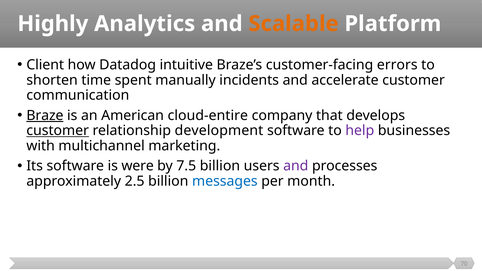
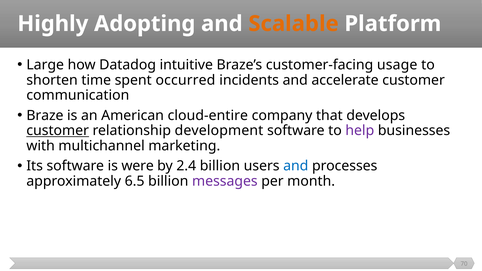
Analytics: Analytics -> Adopting
Client: Client -> Large
errors: errors -> usage
manually: manually -> occurred
Braze underline: present -> none
7.5: 7.5 -> 2.4
and at (296, 166) colour: purple -> blue
2.5: 2.5 -> 6.5
messages colour: blue -> purple
